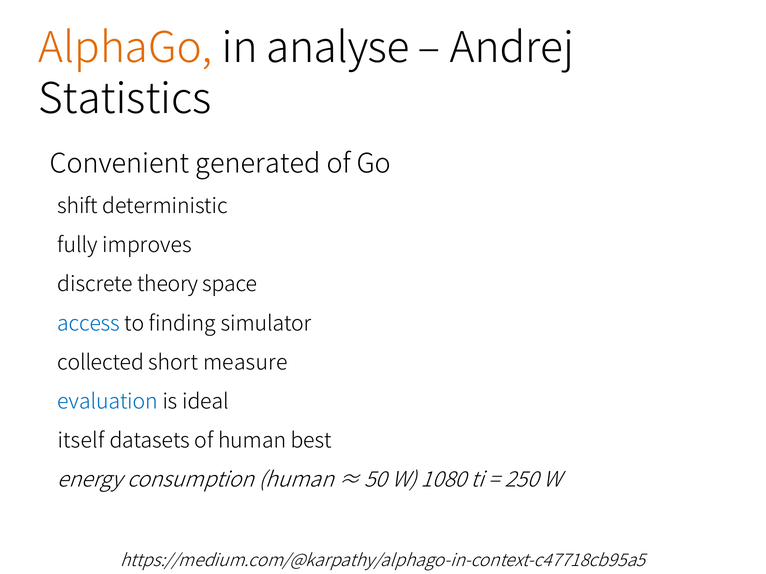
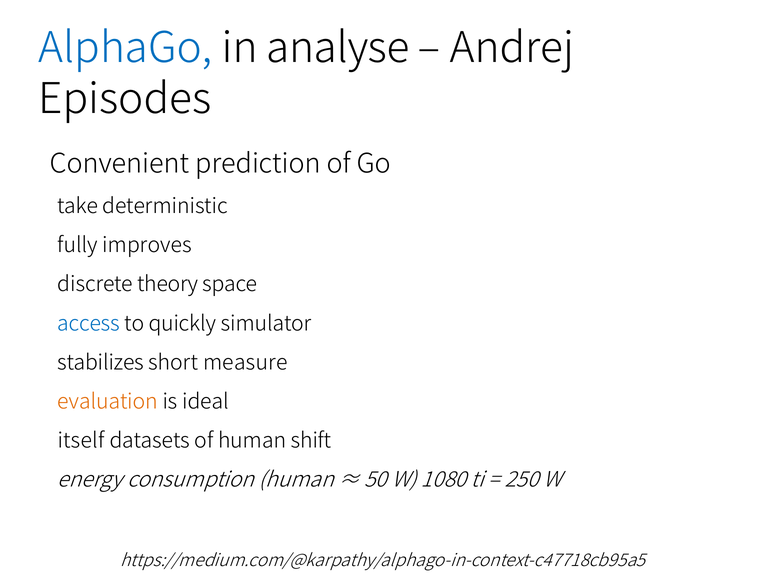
AlphaGo colour: orange -> blue
Statistics: Statistics -> Episodes
generated: generated -> prediction
shift: shift -> take
finding: finding -> quickly
collected: collected -> stabilizes
evaluation colour: blue -> orange
best: best -> shift
